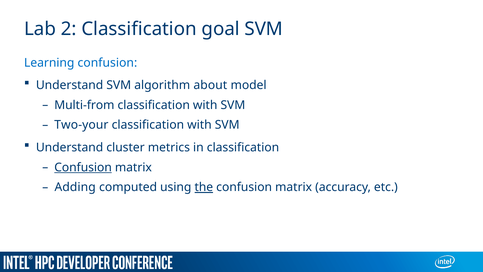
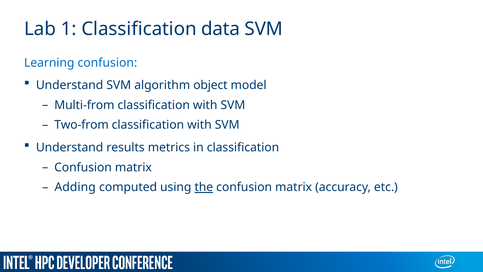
2: 2 -> 1
goal: goal -> data
about: about -> object
Two-your: Two-your -> Two-from
cluster: cluster -> results
Confusion at (83, 167) underline: present -> none
